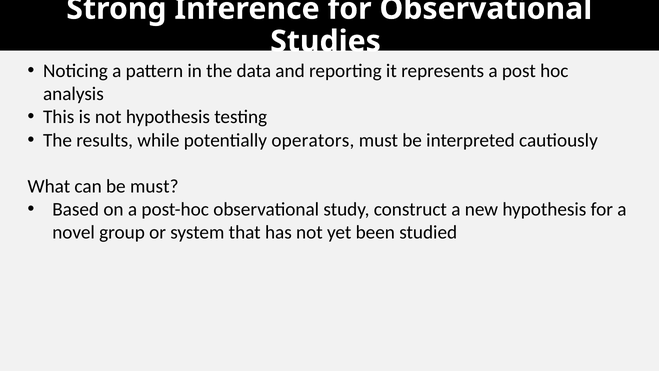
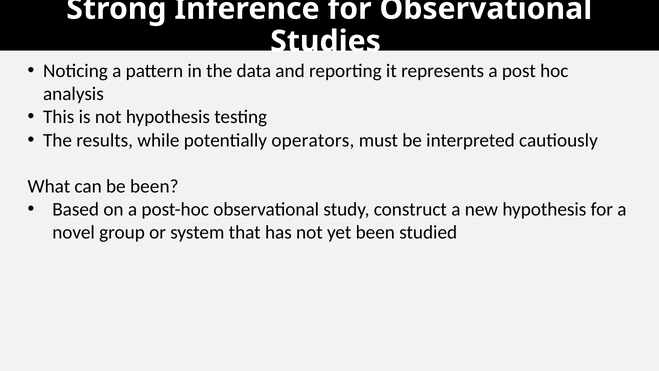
be must: must -> been
